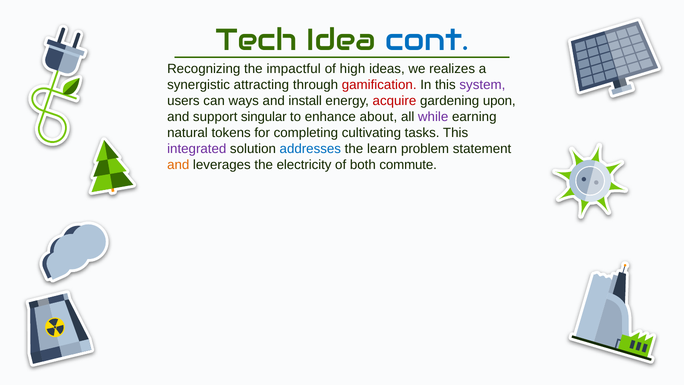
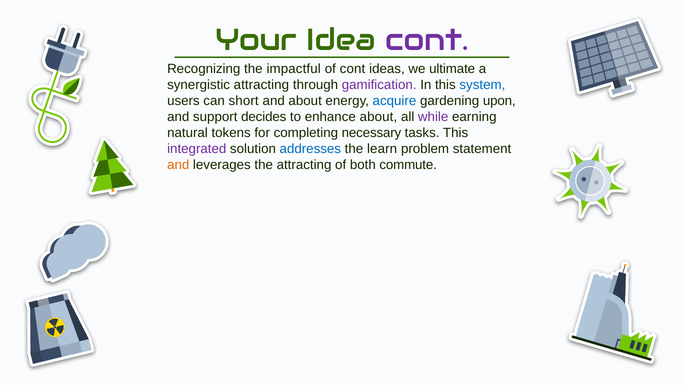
Tech: Tech -> Your
cont at (427, 40) colour: blue -> purple
of high: high -> cont
realizes: realizes -> ultimate
gamification colour: red -> purple
system colour: purple -> blue
ways: ways -> short
and install: install -> about
acquire colour: red -> blue
singular: singular -> decides
cultivating: cultivating -> necessary
the electricity: electricity -> attracting
